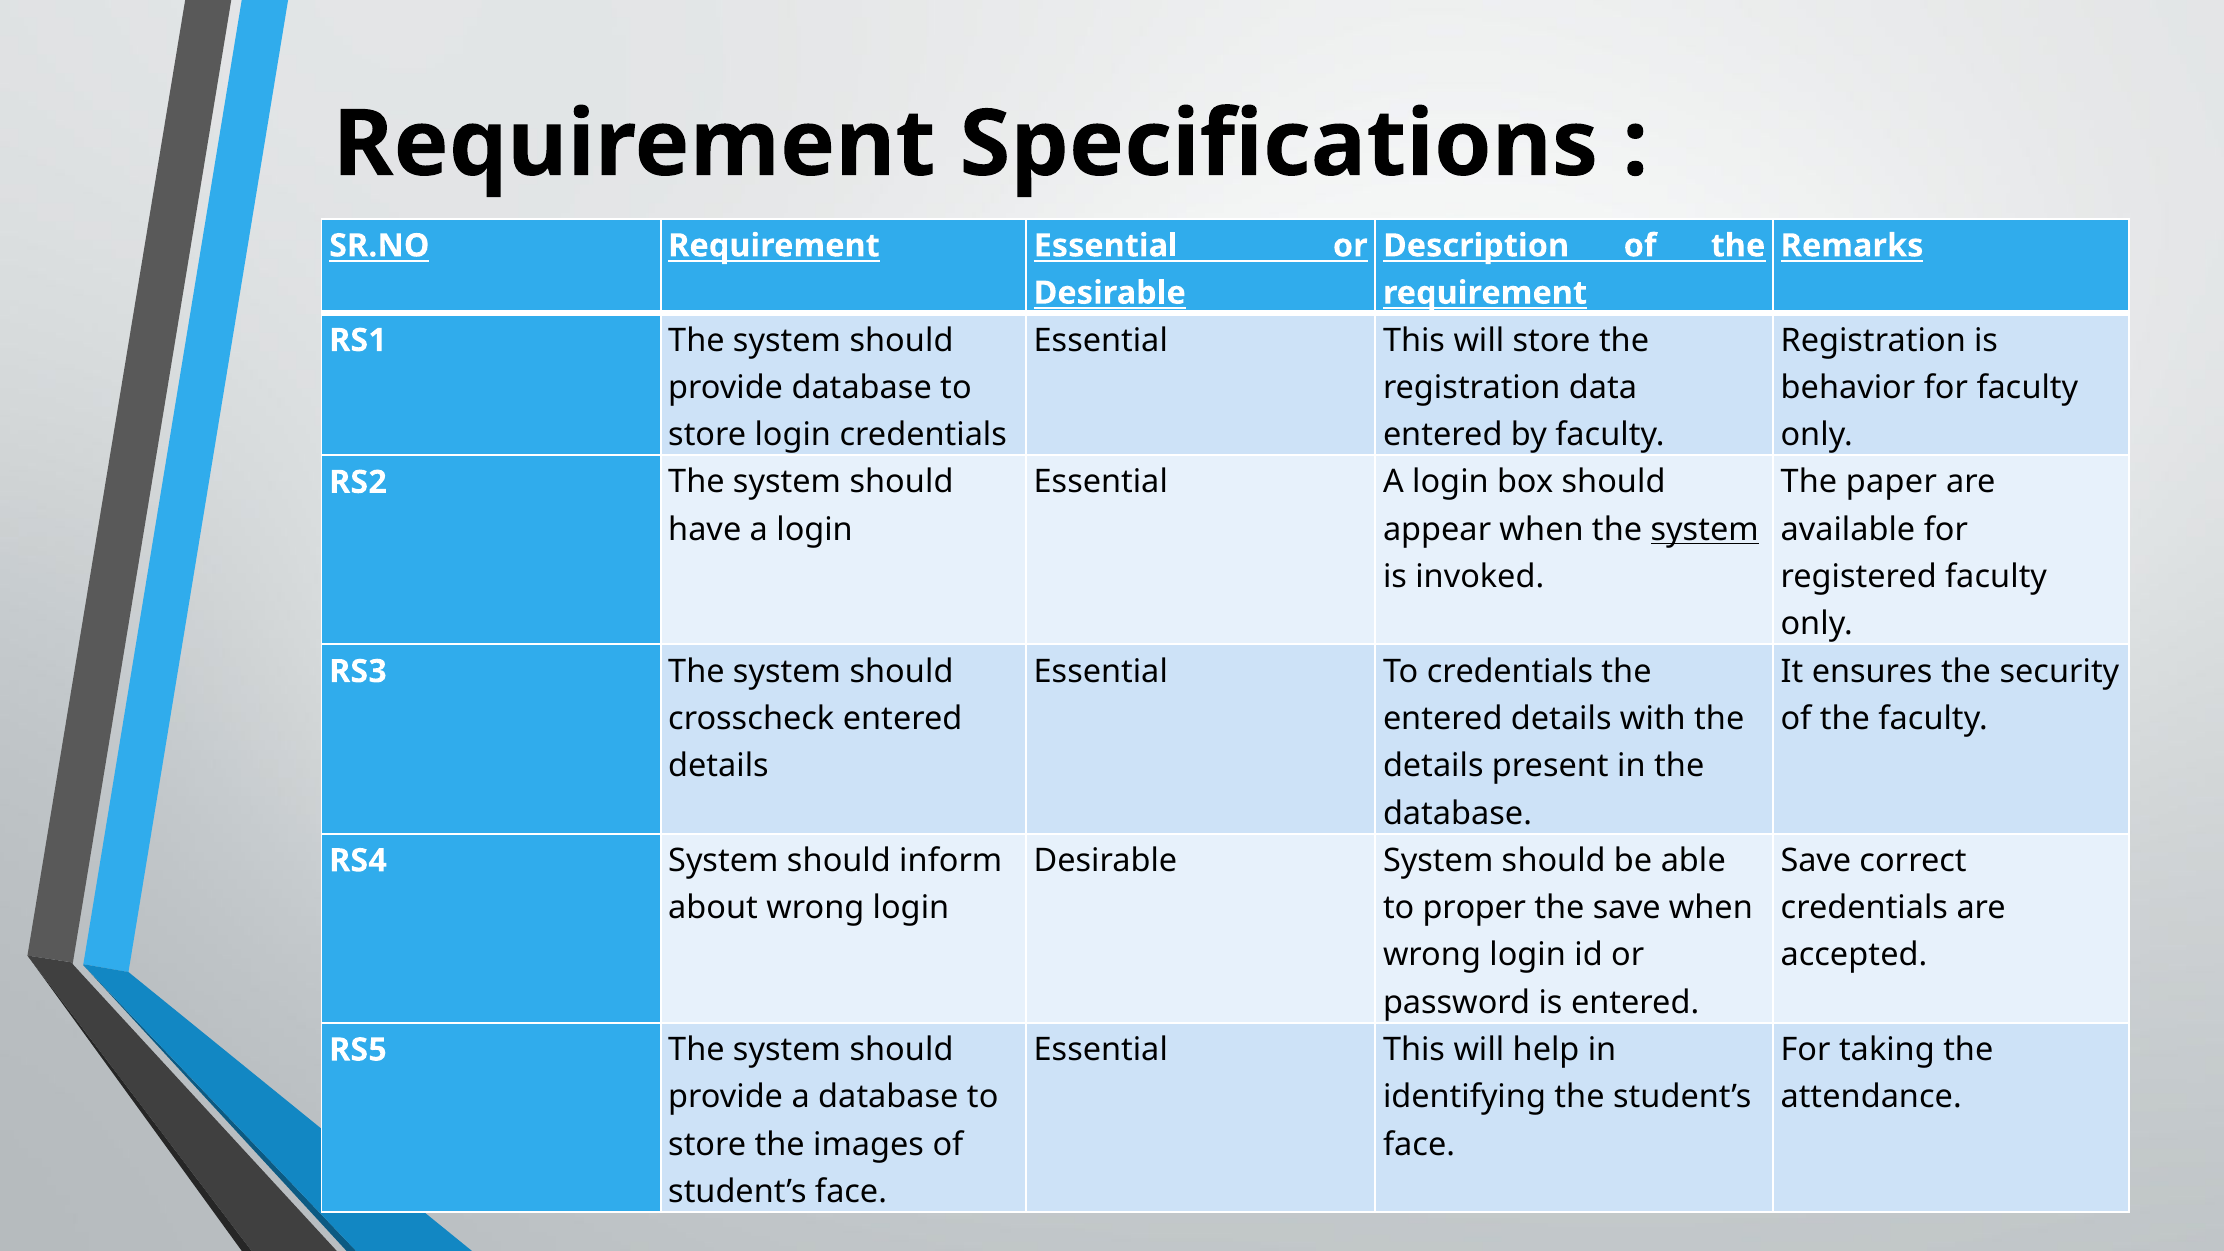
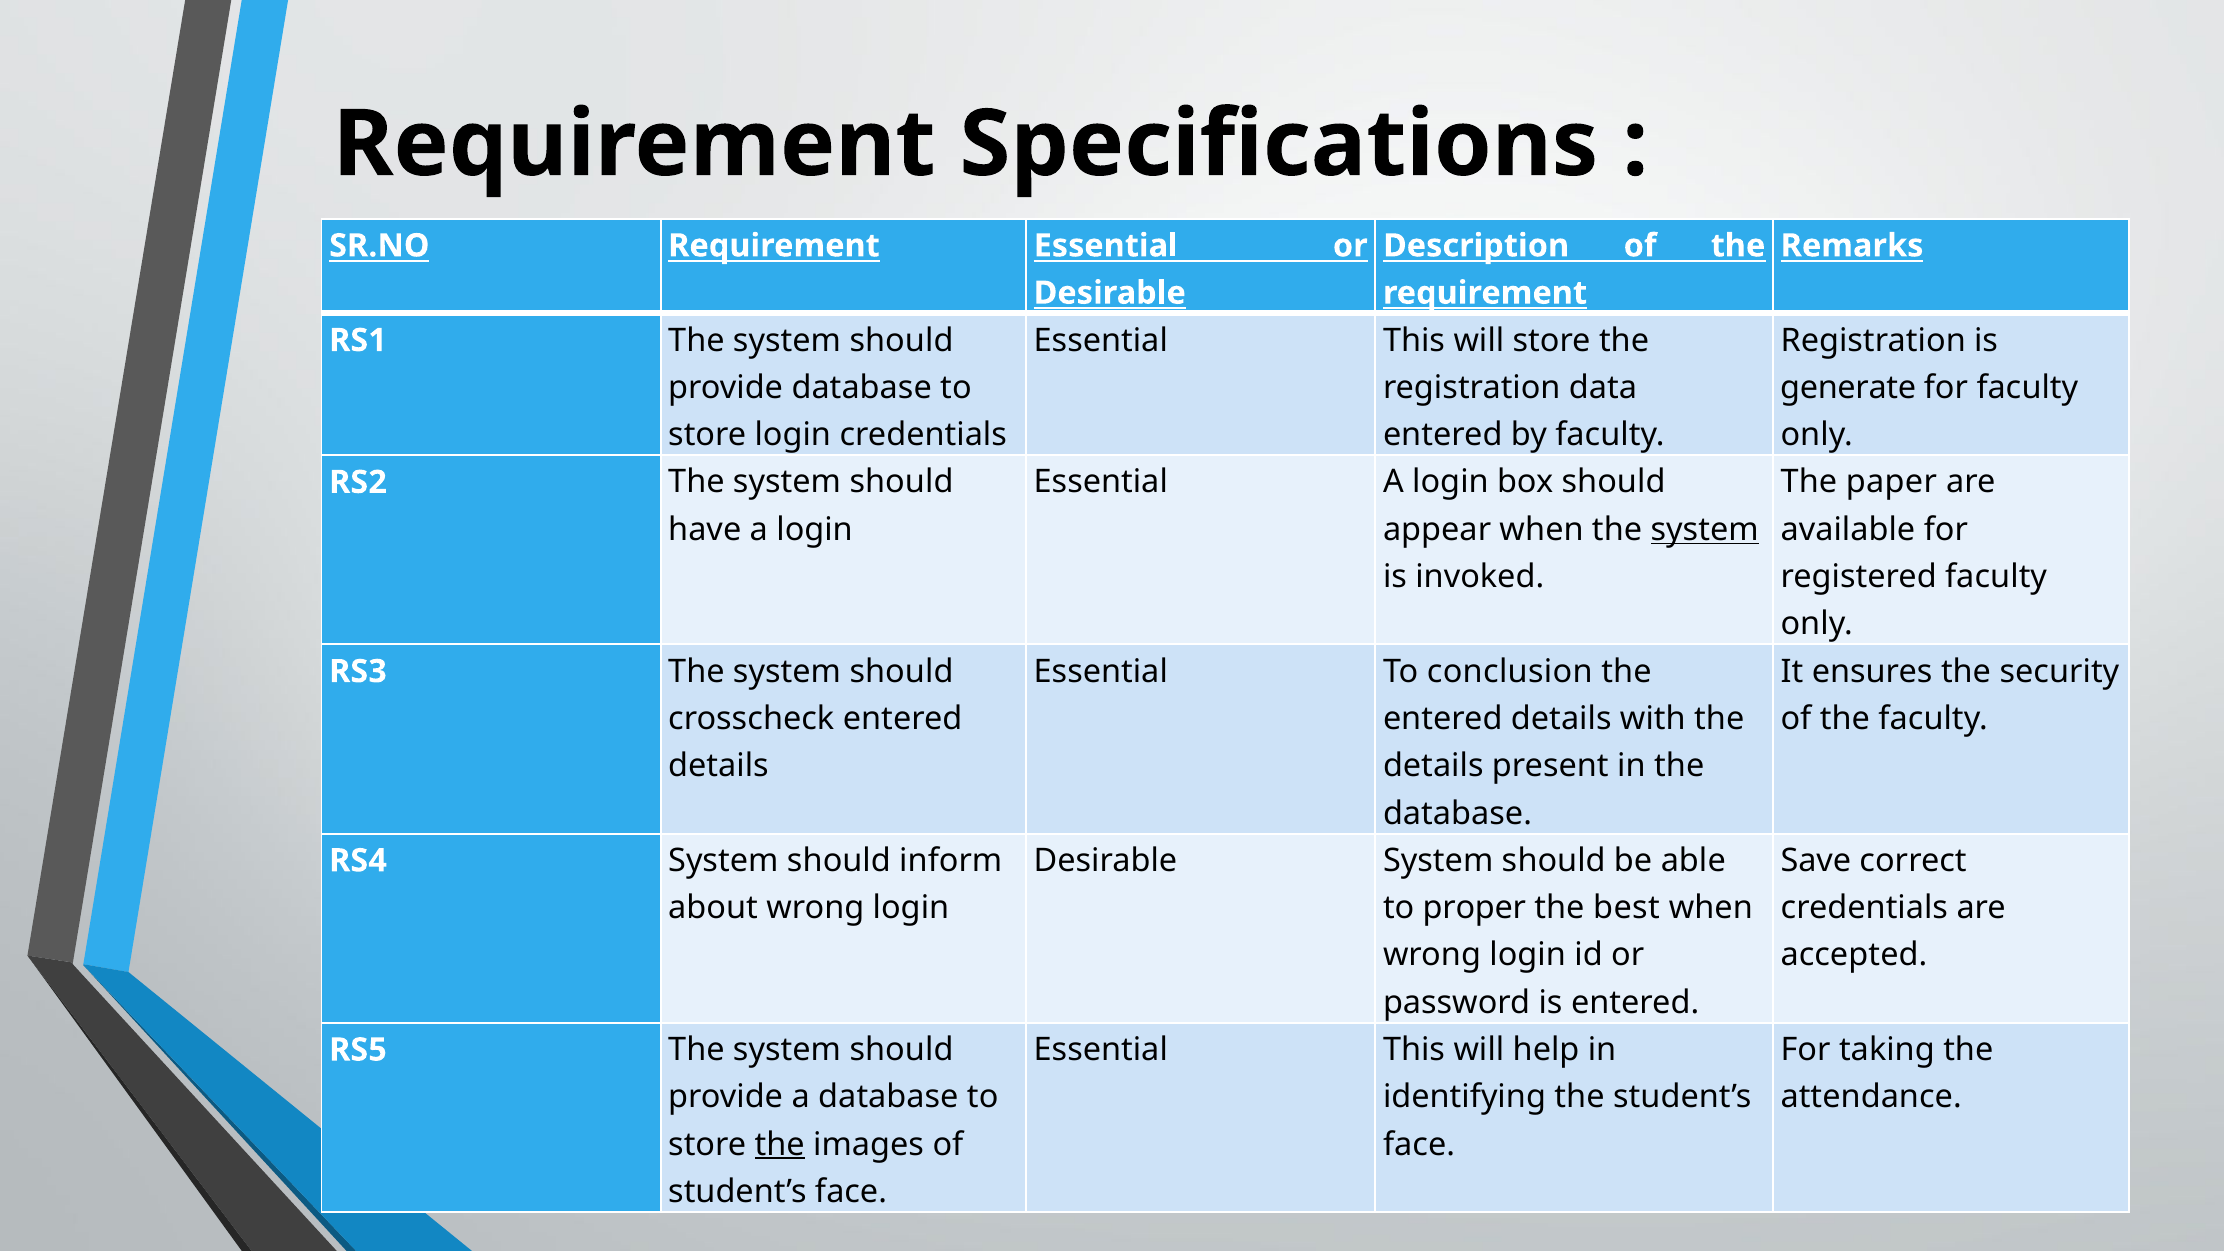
behavior: behavior -> generate
To credentials: credentials -> conclusion
the save: save -> best
the at (780, 1144) underline: none -> present
